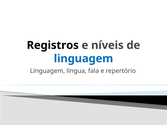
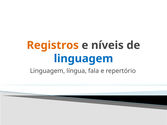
Registros colour: black -> orange
